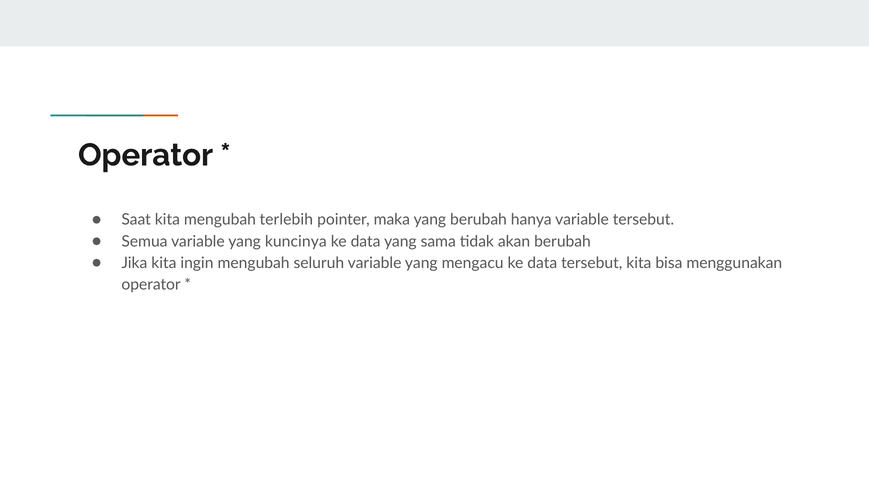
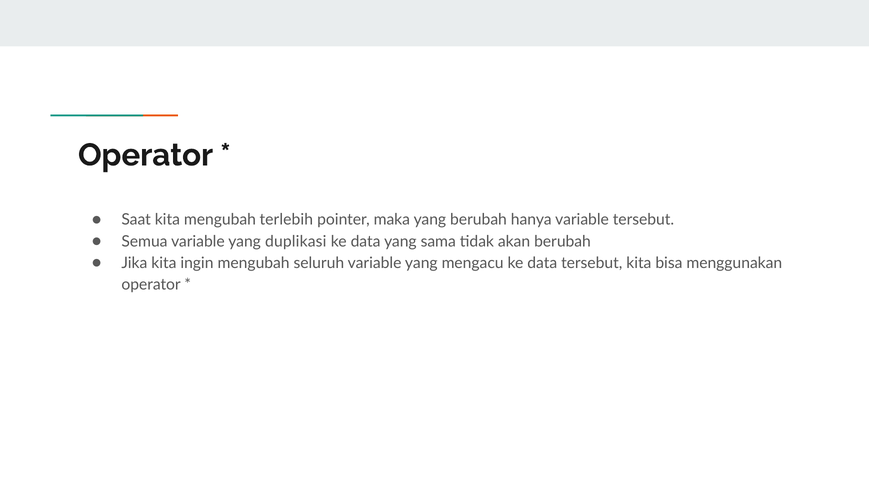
kuncinya: kuncinya -> duplikasi
